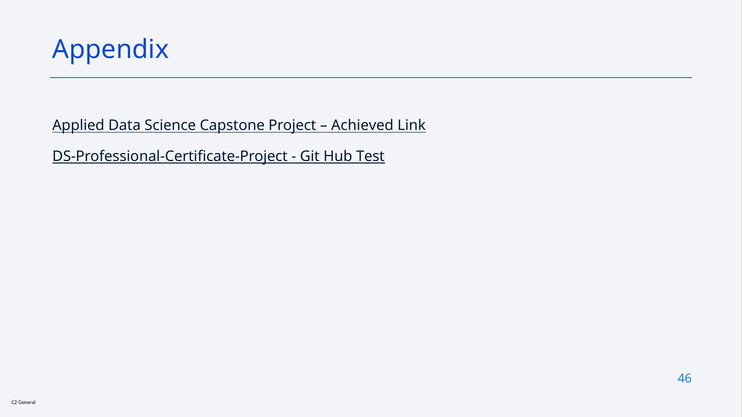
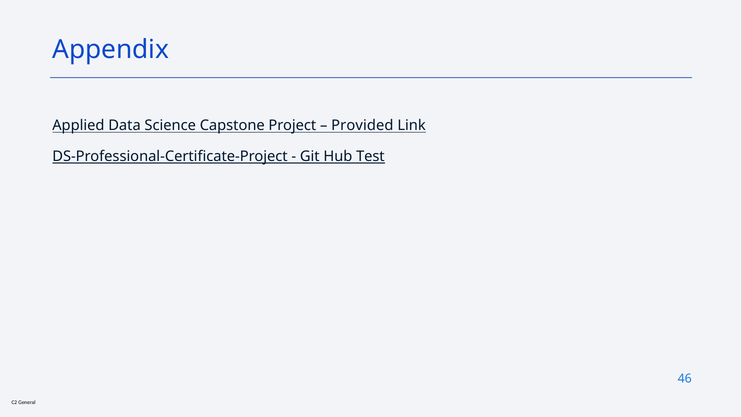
Achieved: Achieved -> Provided
